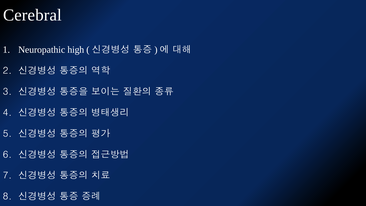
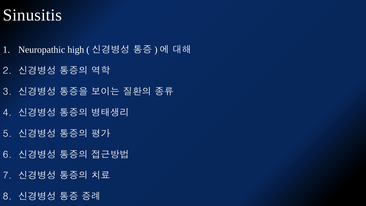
Cerebral: Cerebral -> Sinusitis
